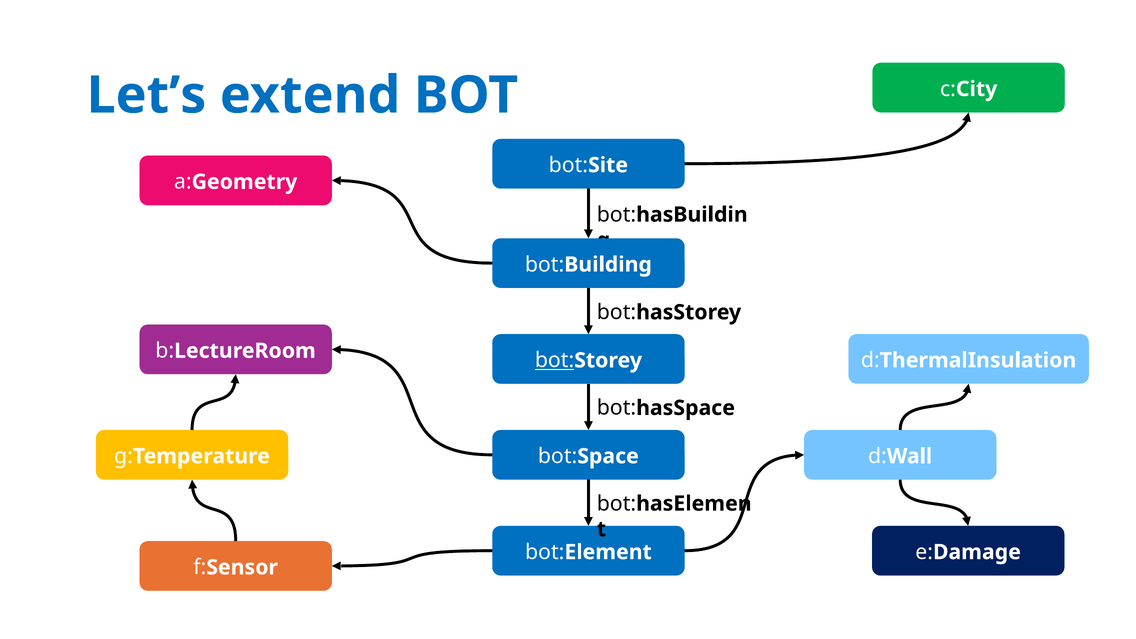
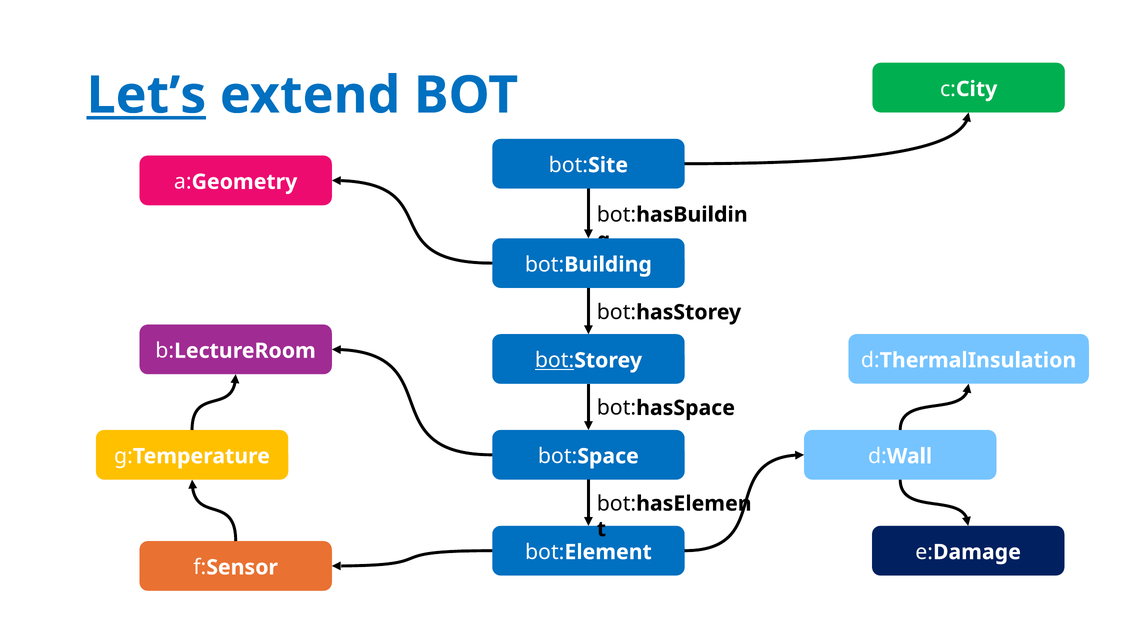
Let’s underline: none -> present
